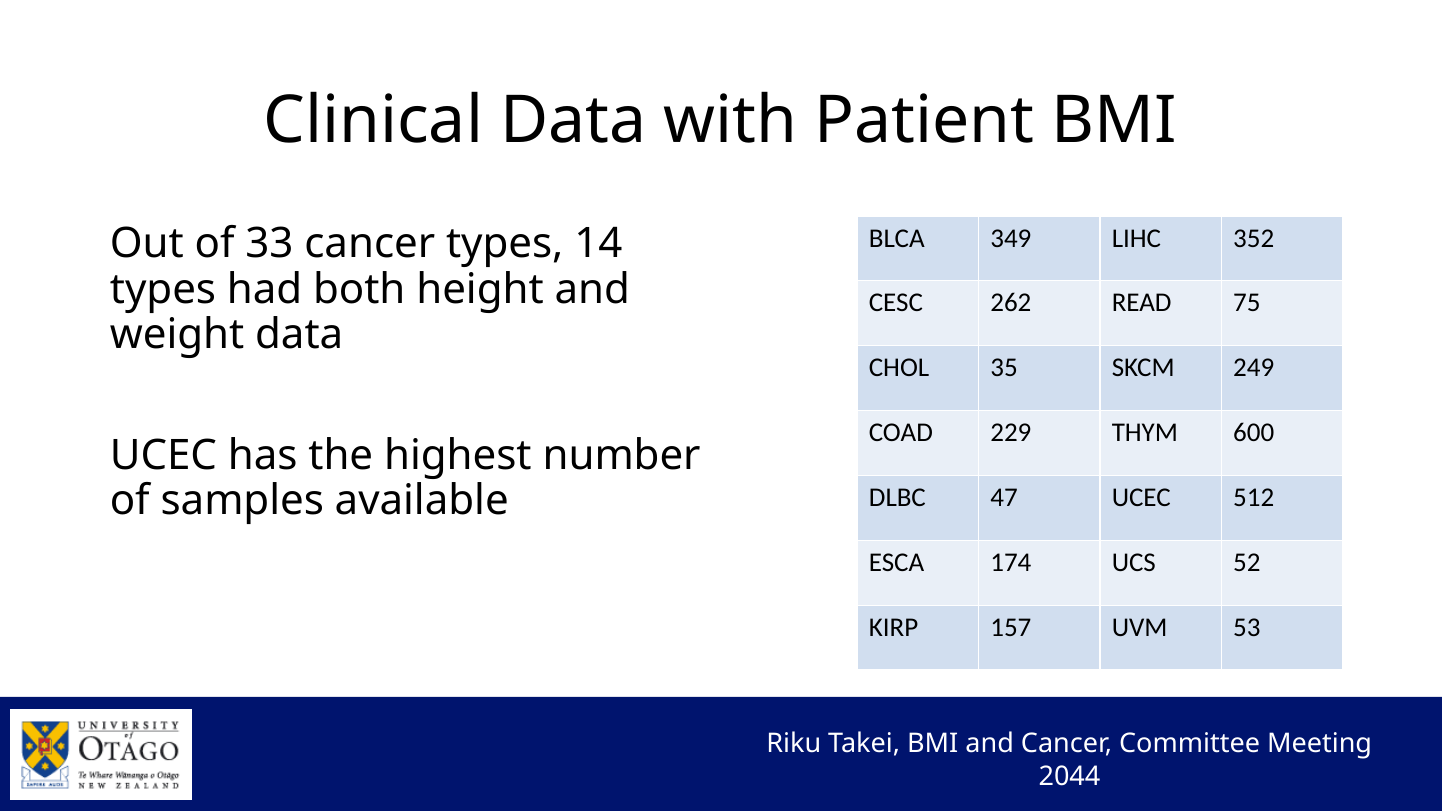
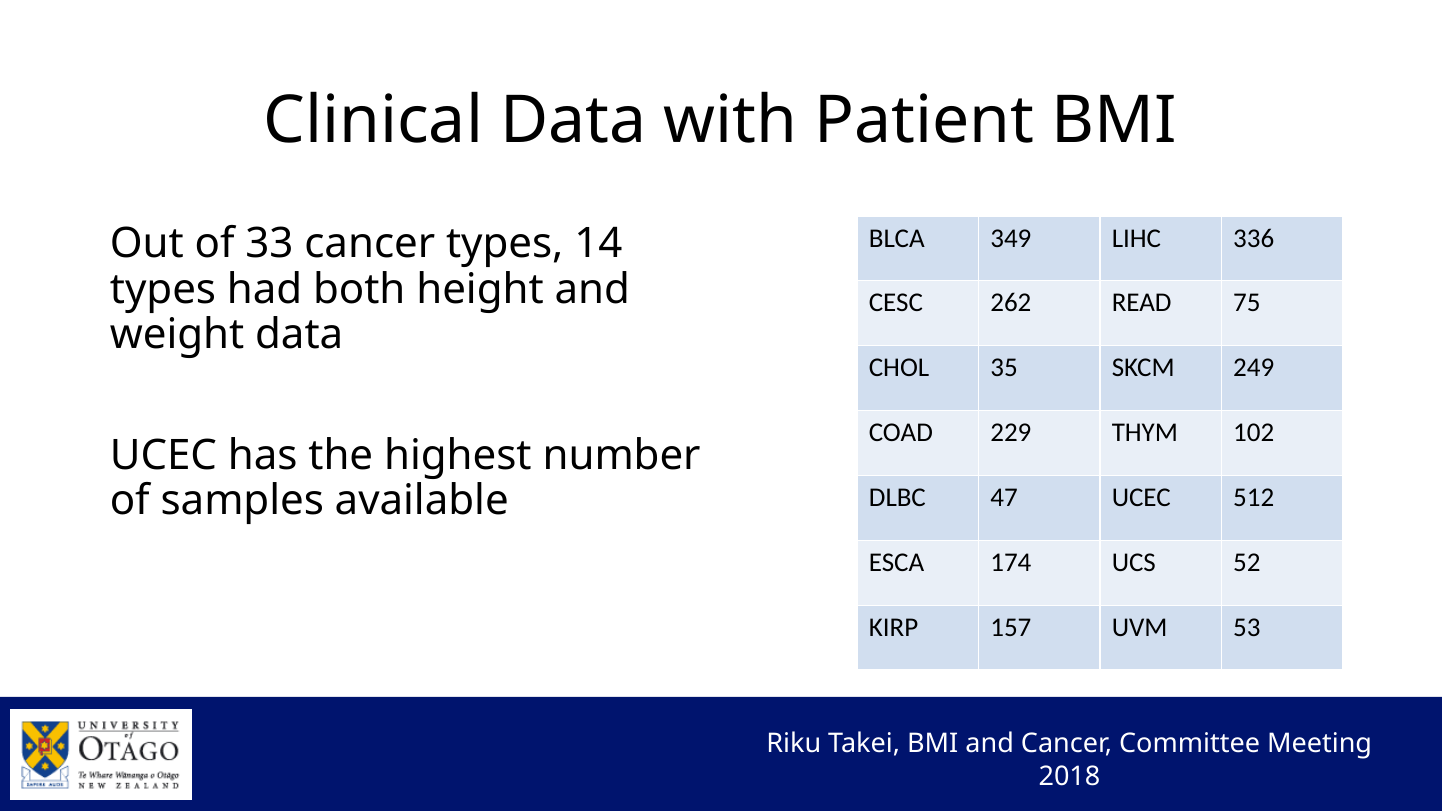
352: 352 -> 336
600: 600 -> 102
2044: 2044 -> 2018
